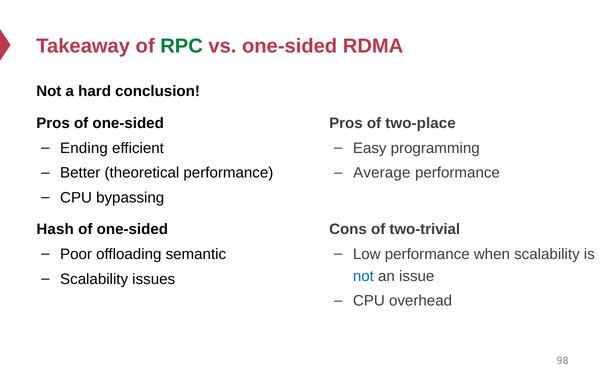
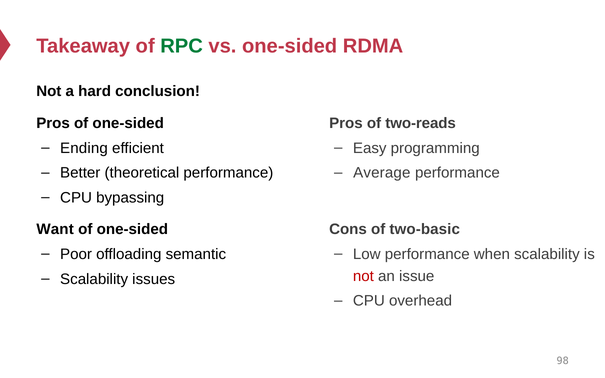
two-place: two-place -> two-reads
Hash: Hash -> Want
two-trivial: two-trivial -> two-basic
not at (363, 276) colour: blue -> red
